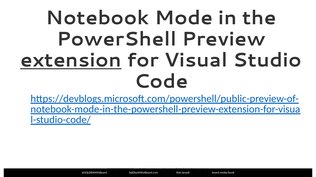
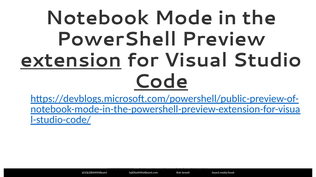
Code underline: none -> present
